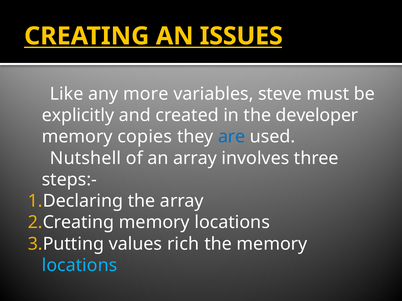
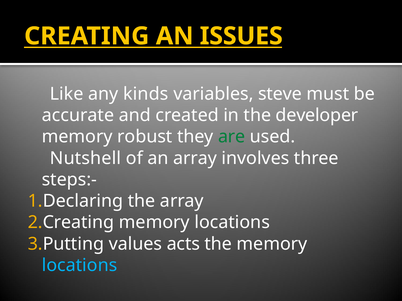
more: more -> kinds
explicitly: explicitly -> accurate
copies: copies -> robust
are colour: blue -> green
rich: rich -> acts
